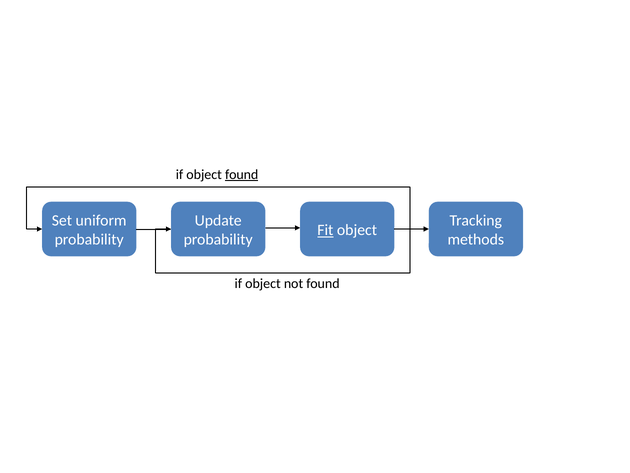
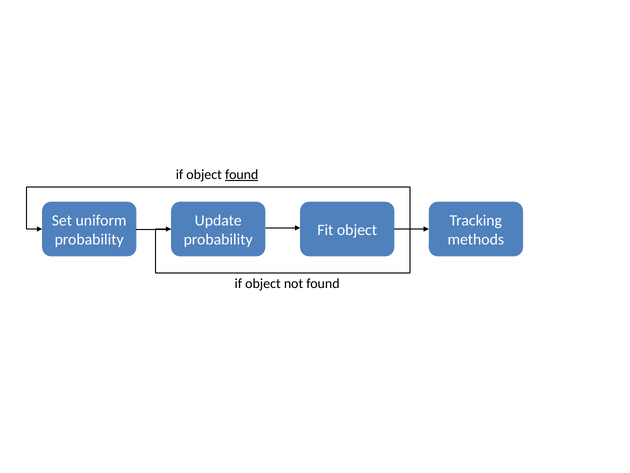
Fit underline: present -> none
